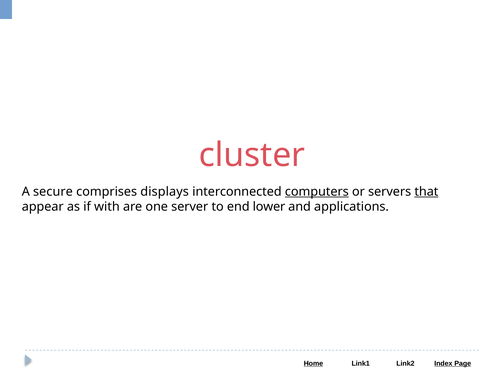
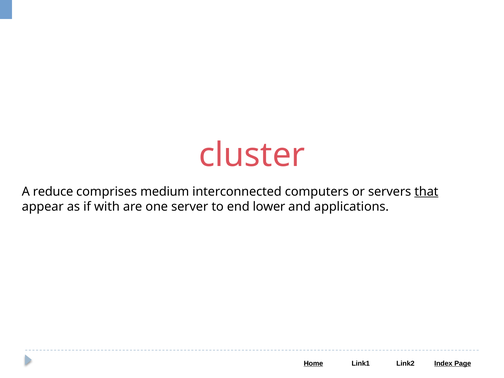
secure: secure -> reduce
displays: displays -> medium
computers underline: present -> none
